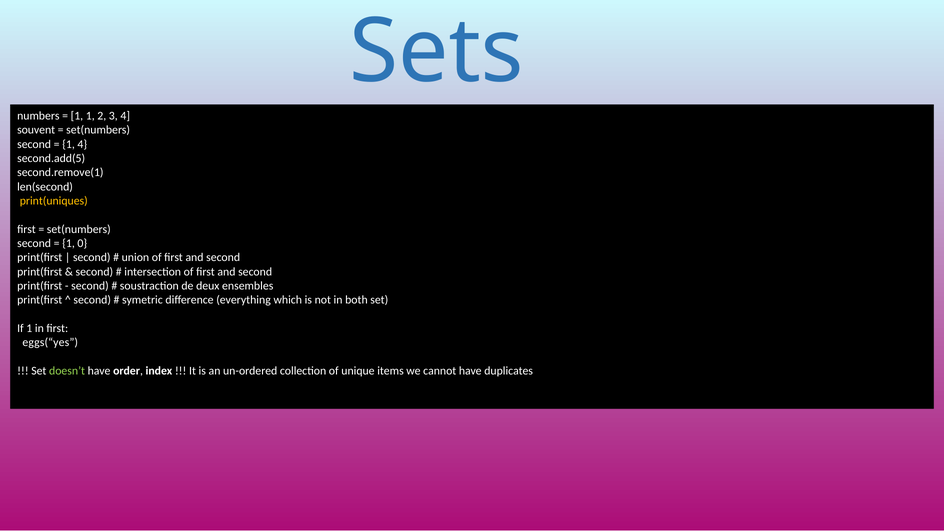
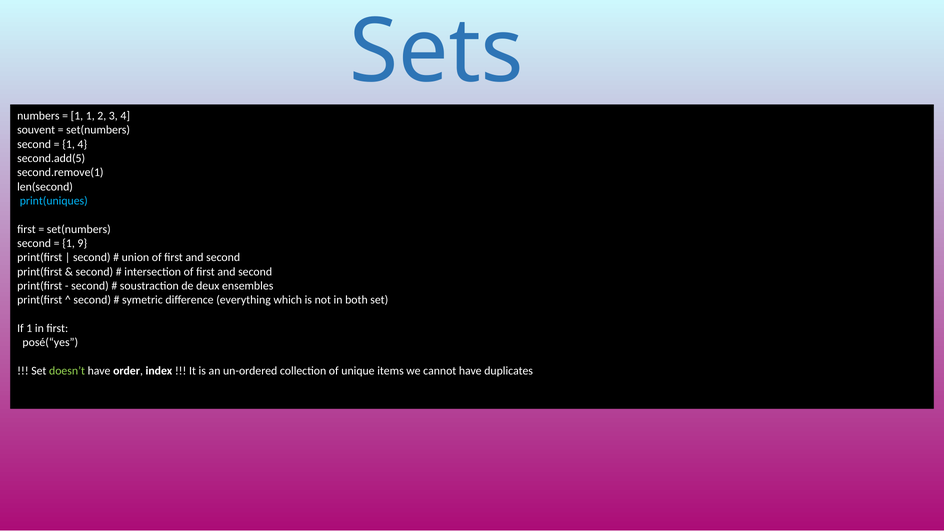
print(uniques colour: yellow -> light blue
0: 0 -> 9
eggs(“yes: eggs(“yes -> posé(“yes
